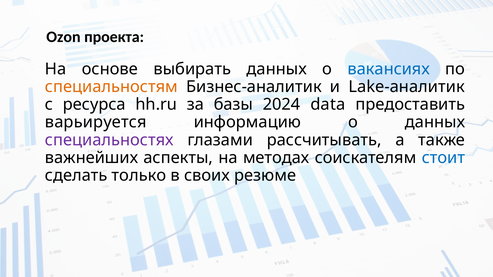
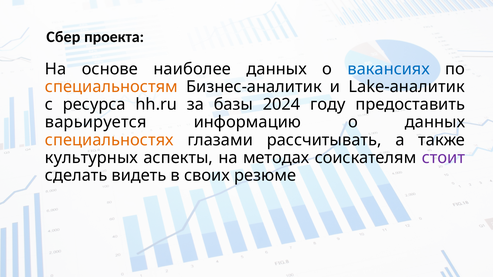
Ozon: Ozon -> Сбер
выбирать: выбирать -> наиболее
data: data -> году
специальностях colour: purple -> orange
важнейших: важнейших -> культурных
стоит colour: blue -> purple
только: только -> видеть
